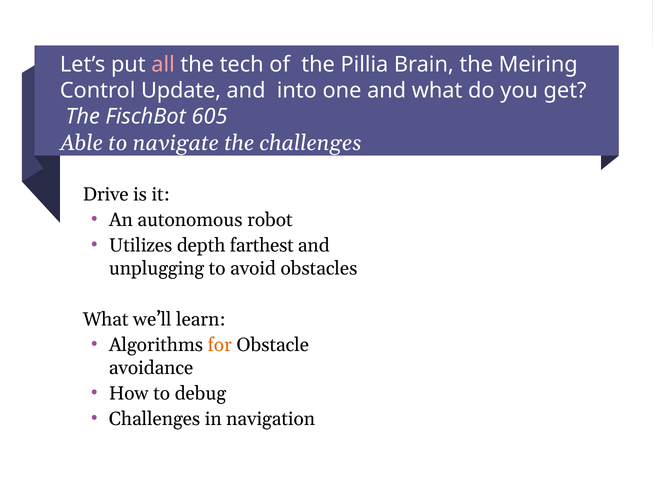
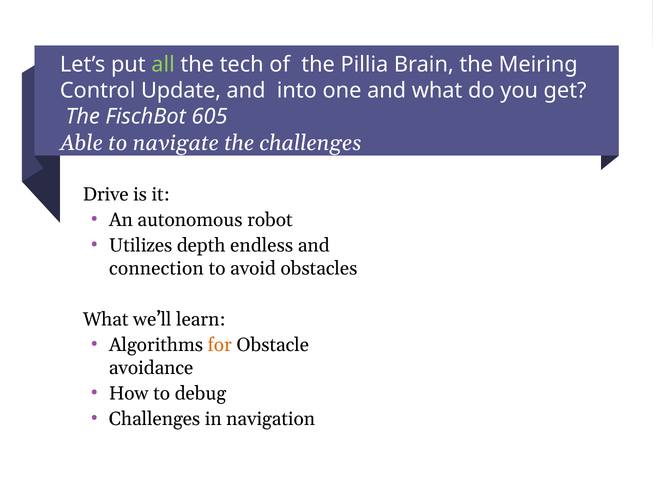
all colour: pink -> light green
farthest: farthest -> endless
unplugging: unplugging -> connection
